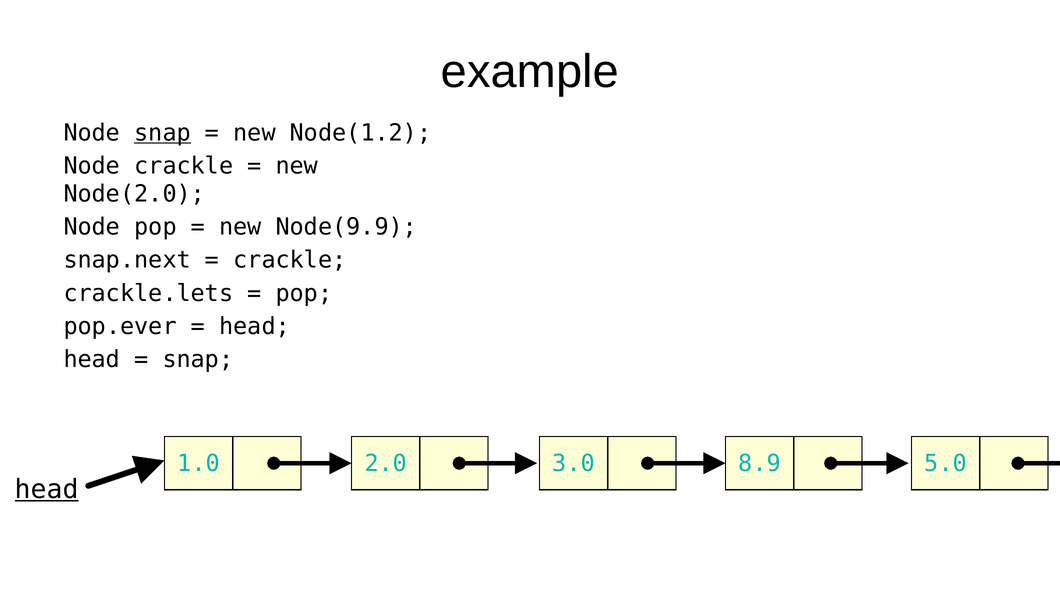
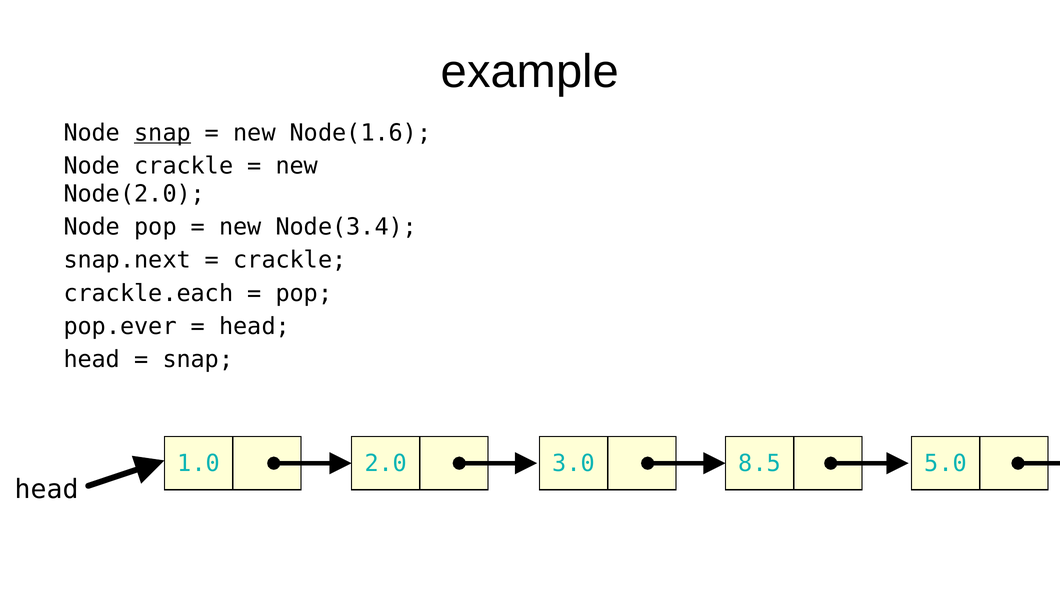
Node(1.2: Node(1.2 -> Node(1.6
Node(9.9: Node(9.9 -> Node(3.4
crackle.lets: crackle.lets -> crackle.each
8.9: 8.9 -> 8.5
head at (47, 489) underline: present -> none
